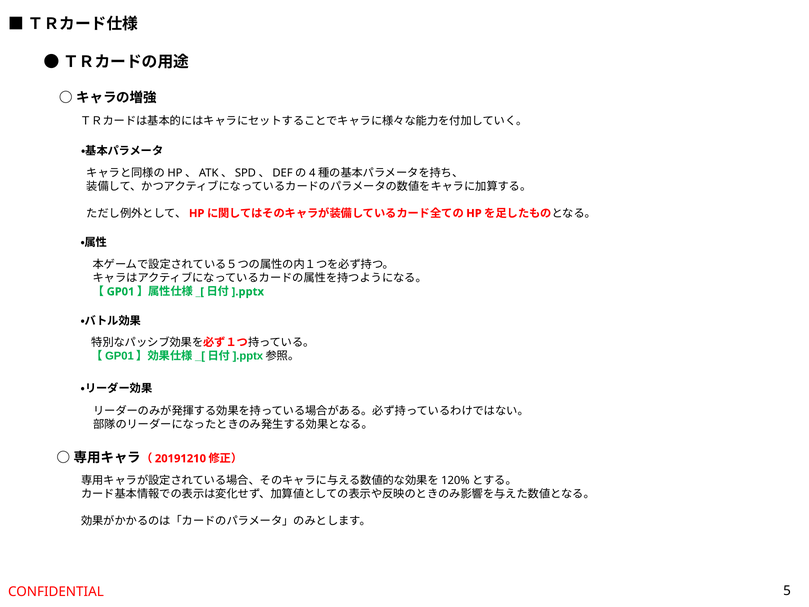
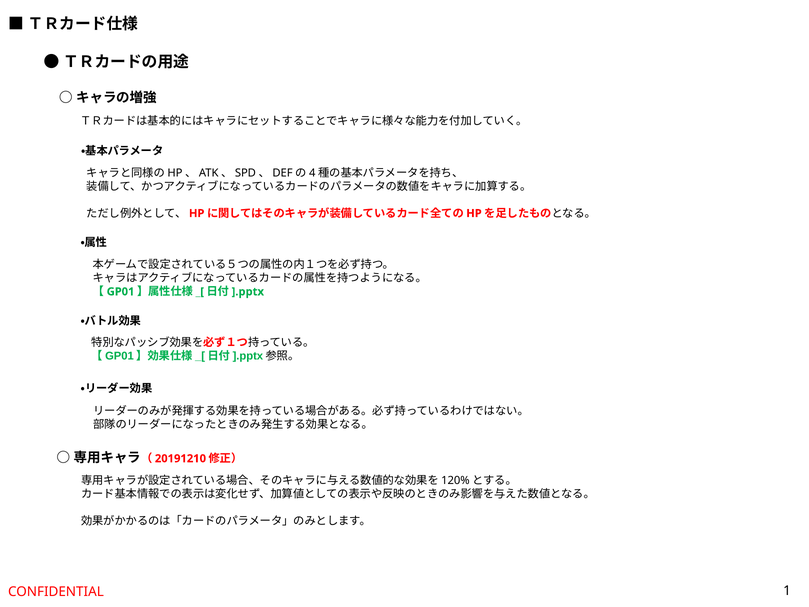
5: 5 -> 1
